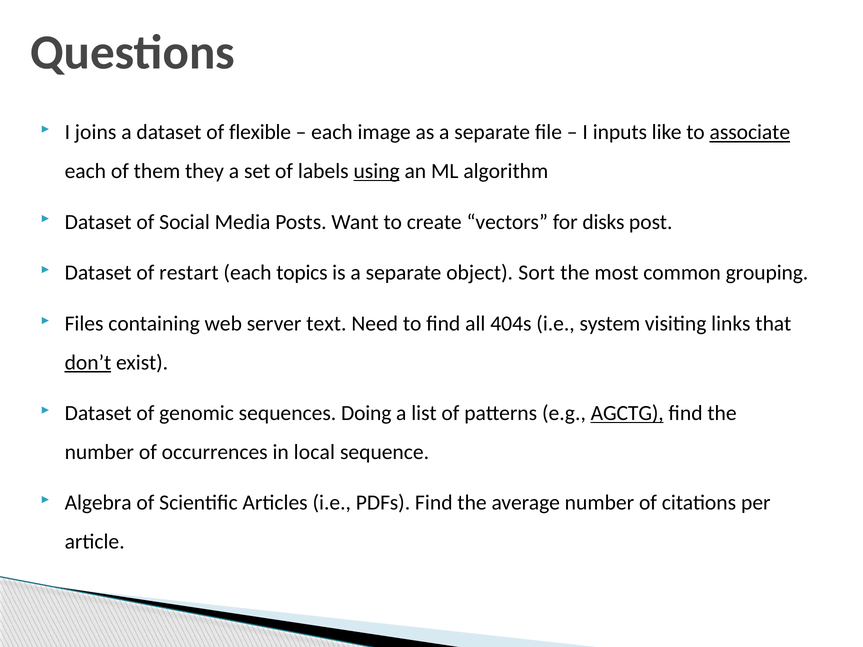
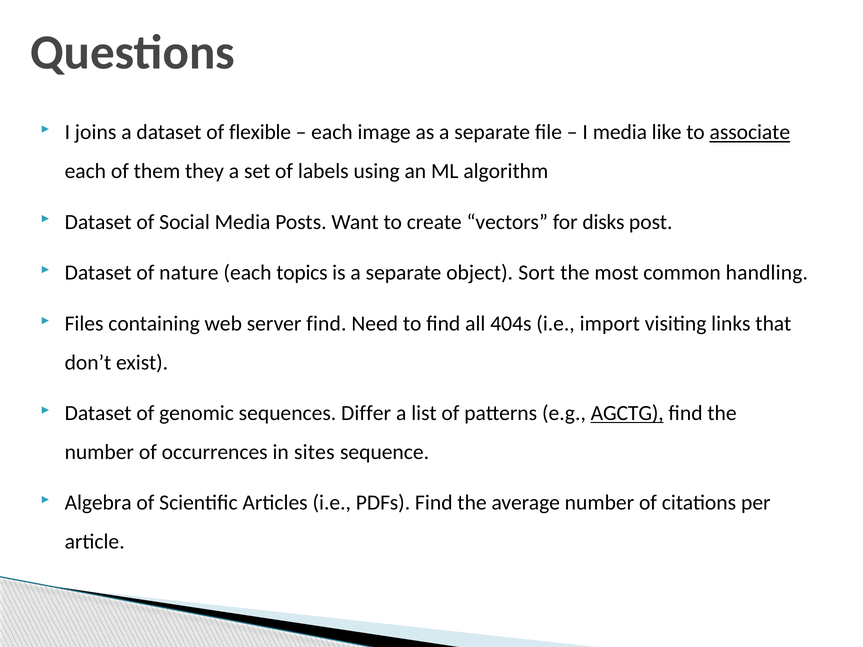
I inputs: inputs -> media
using underline: present -> none
restart: restart -> nature
grouping: grouping -> handling
server text: text -> find
system: system -> import
don’t underline: present -> none
Doing: Doing -> Differ
local: local -> sites
